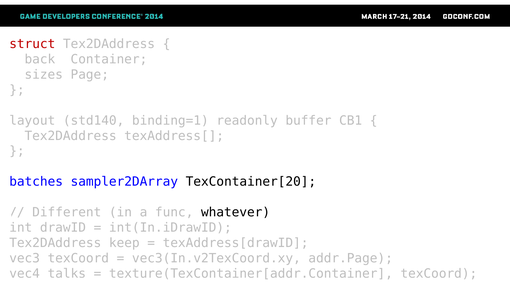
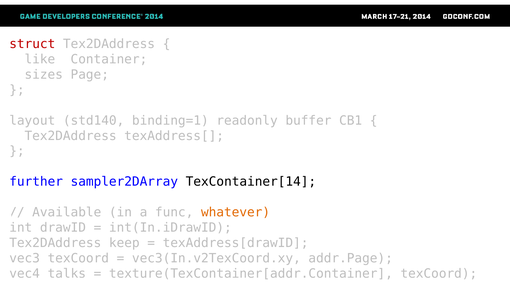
back: back -> like
batches: batches -> further
TexContainer[20: TexContainer[20 -> TexContainer[14
Different: Different -> Available
whatever colour: black -> orange
